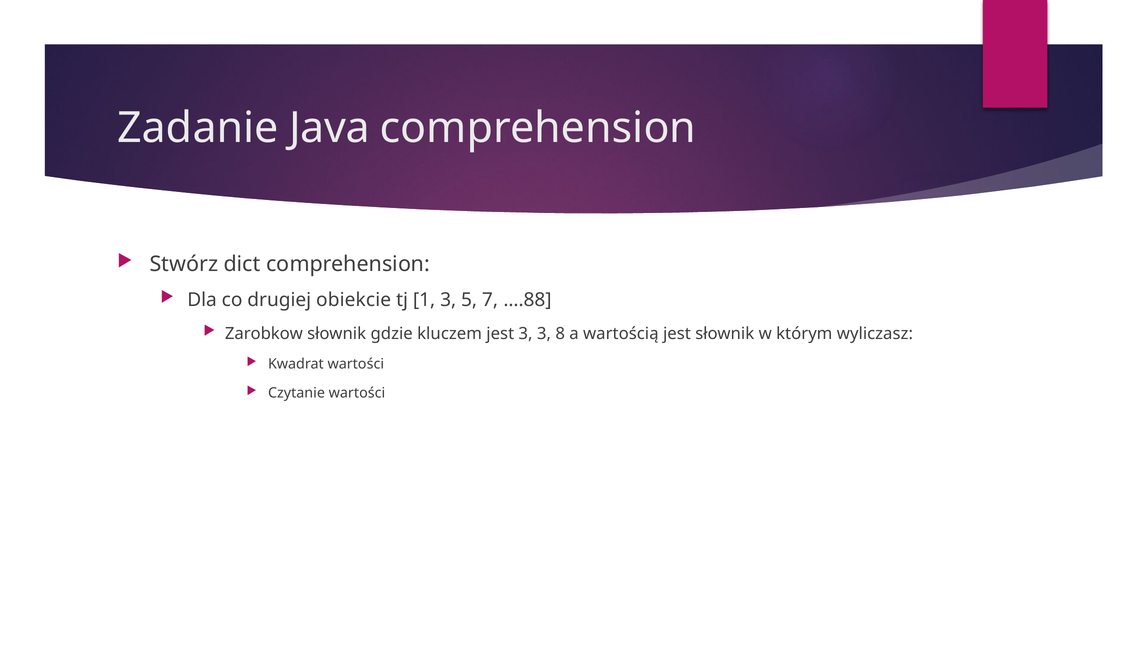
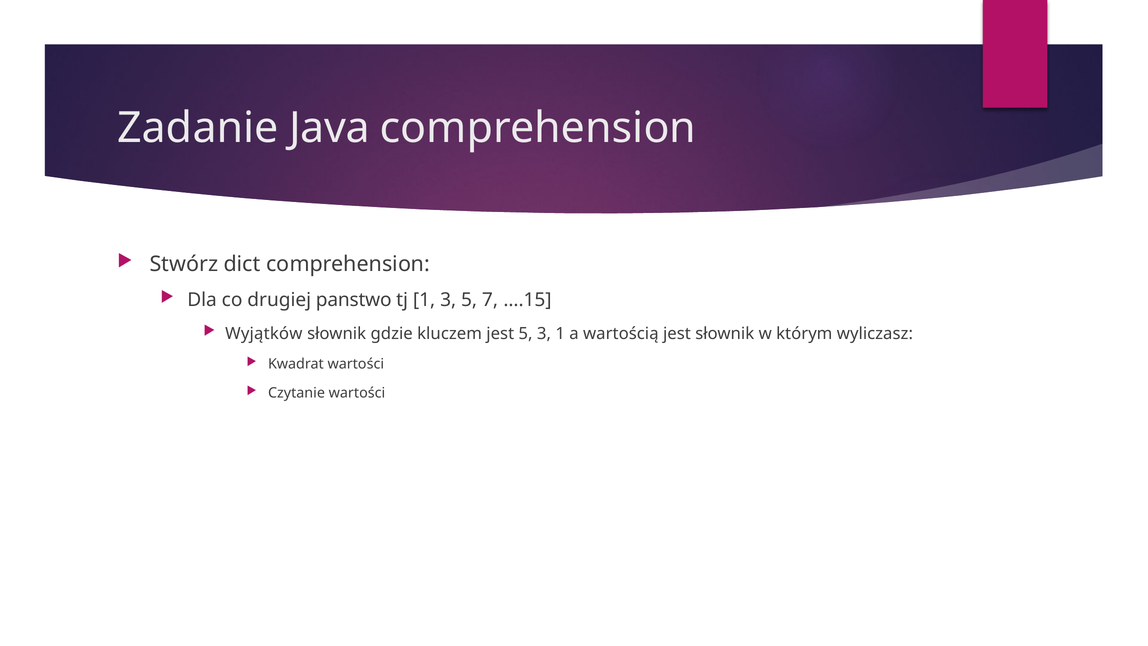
obiekcie: obiekcie -> panstwo
….88: ….88 -> ….15
Zarobkow: Zarobkow -> Wyjątków
jest 3: 3 -> 5
3 8: 8 -> 1
